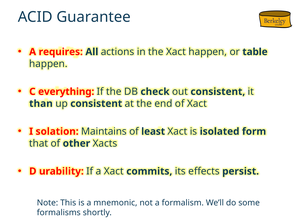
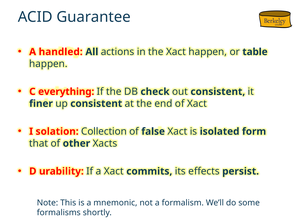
requires: requires -> handled
than: than -> finer
Maintains: Maintains -> Collection
least: least -> false
